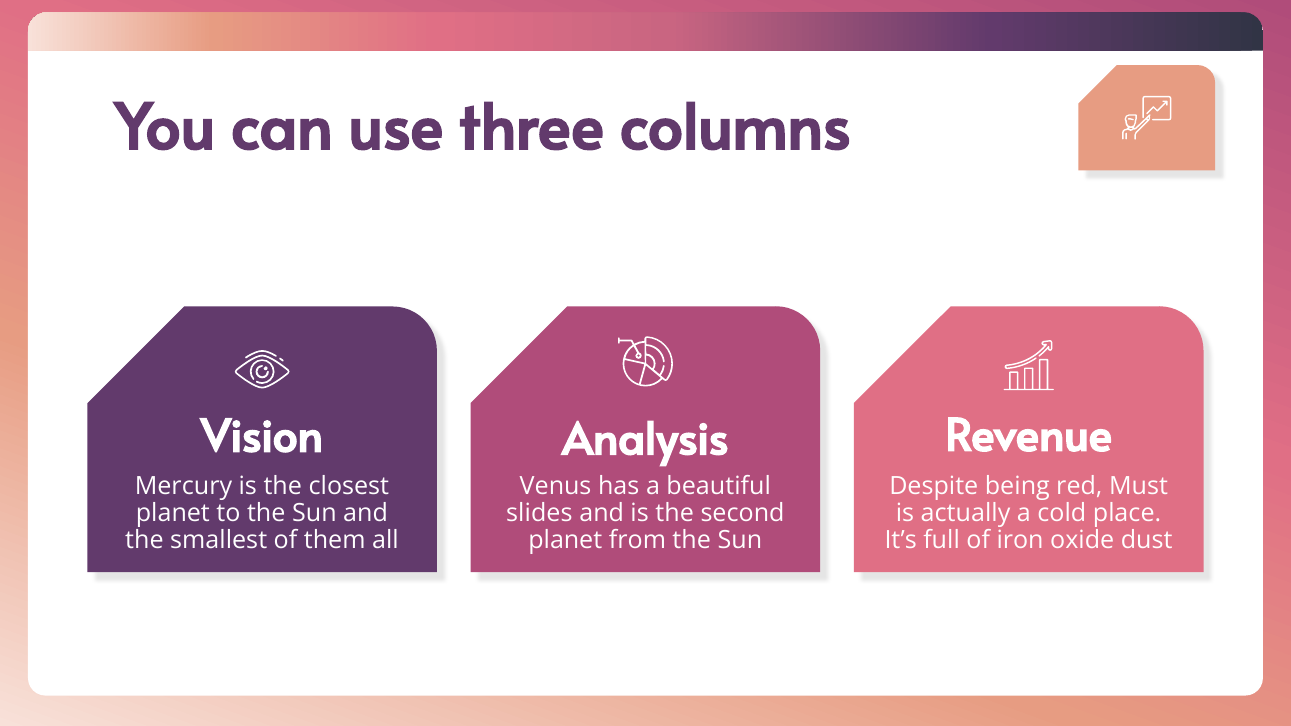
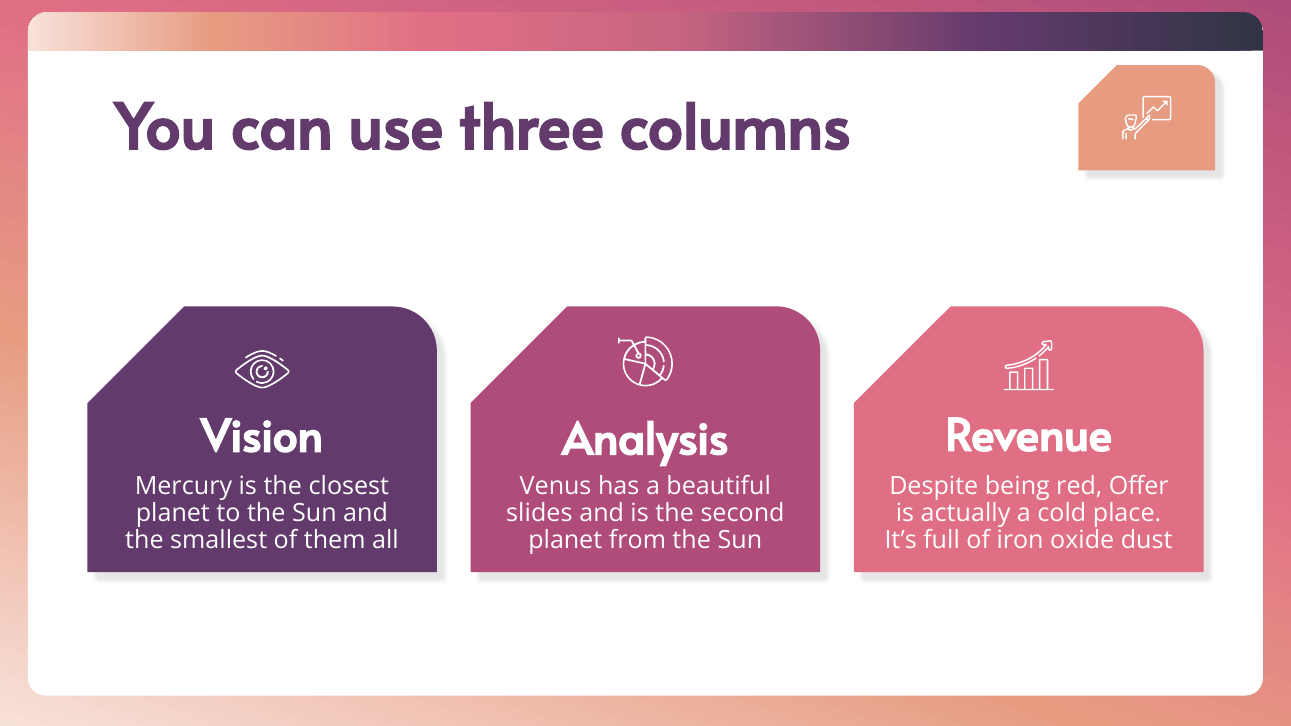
Must: Must -> Offer
